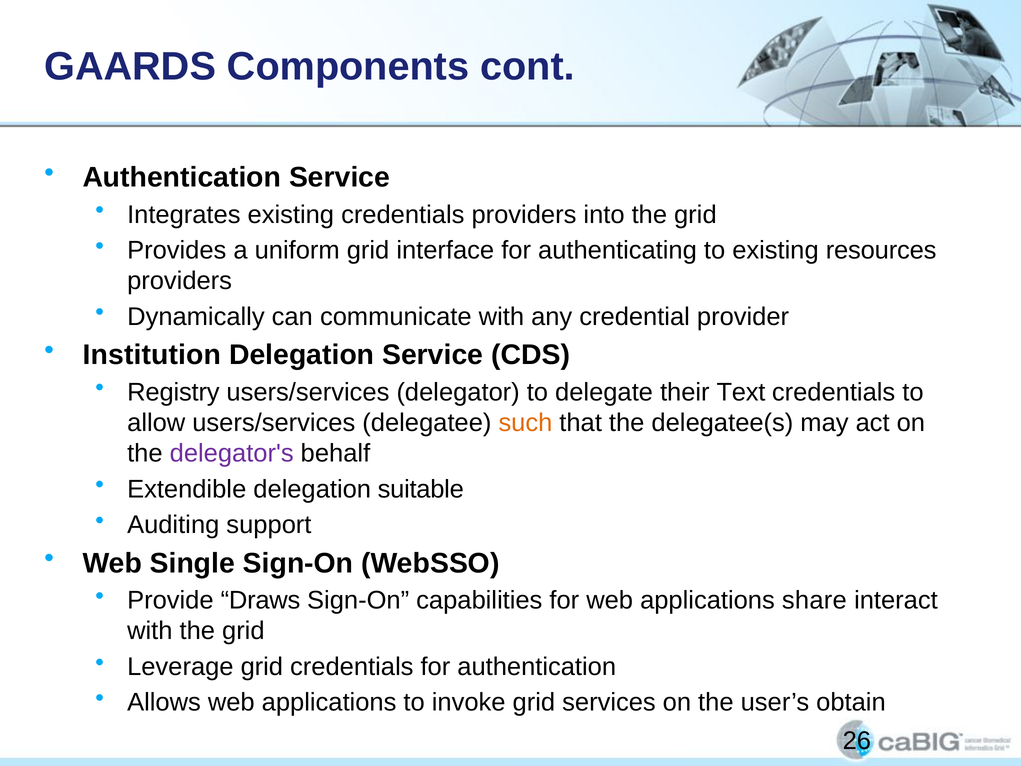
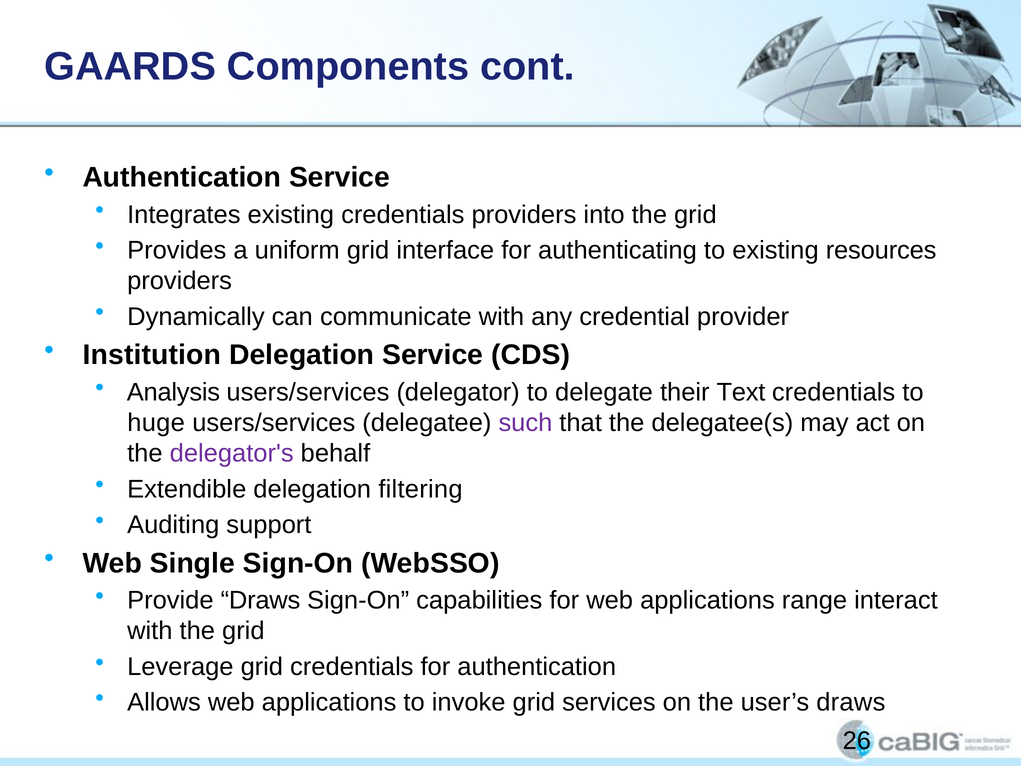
Registry: Registry -> Analysis
allow: allow -> huge
such colour: orange -> purple
suitable: suitable -> filtering
share: share -> range
user’s obtain: obtain -> draws
